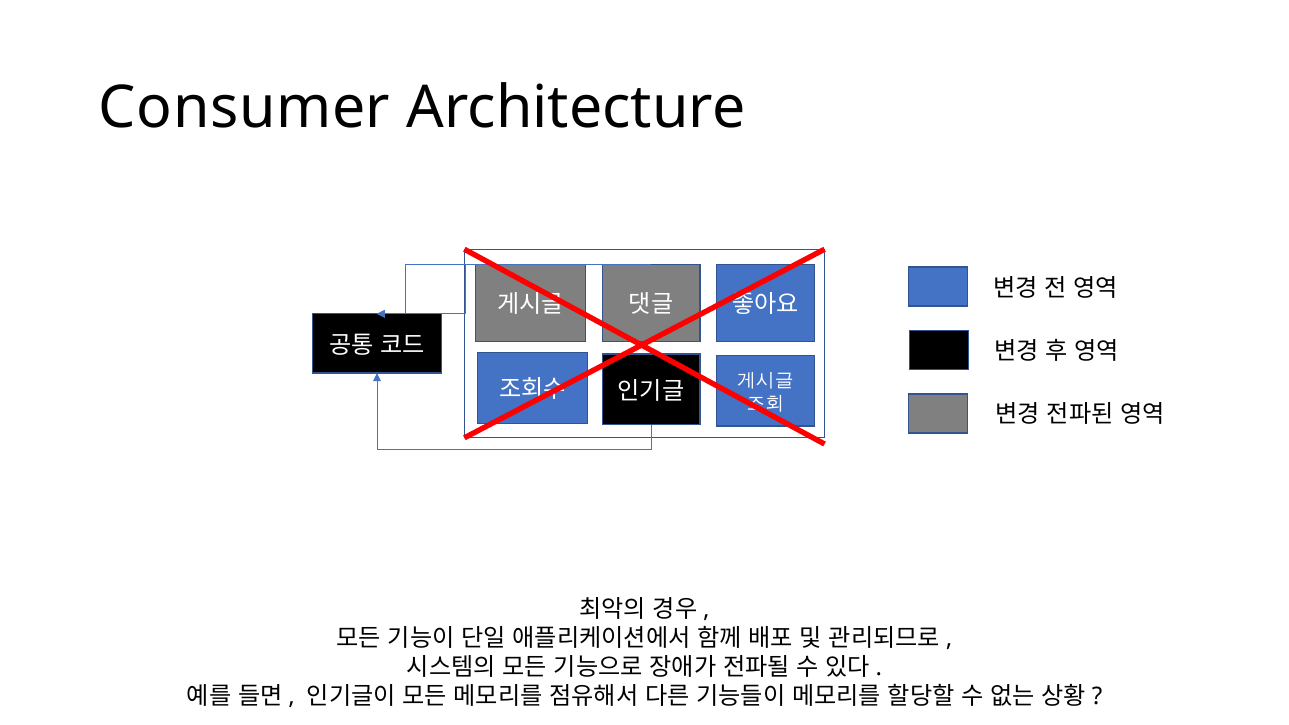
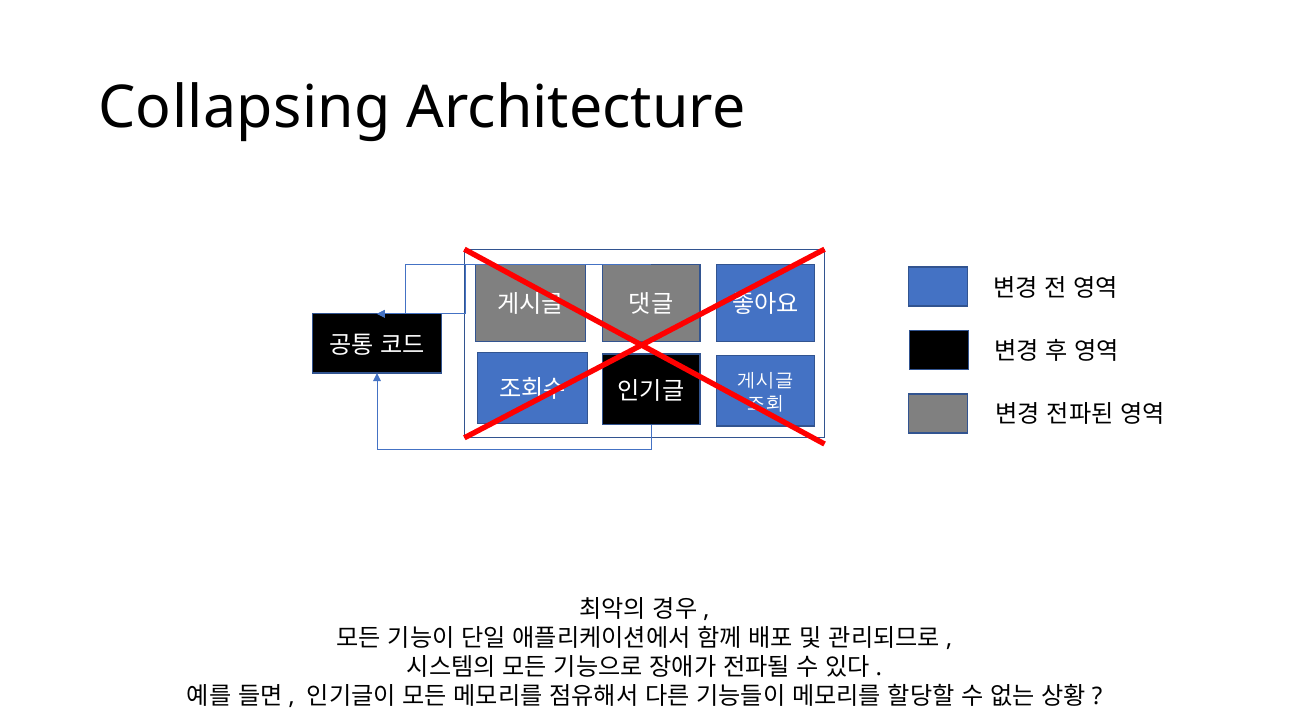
Consumer: Consumer -> Collapsing
